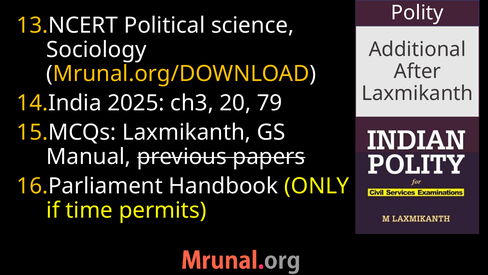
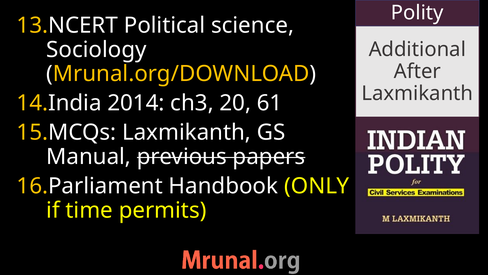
2025: 2025 -> 2014
79: 79 -> 61
